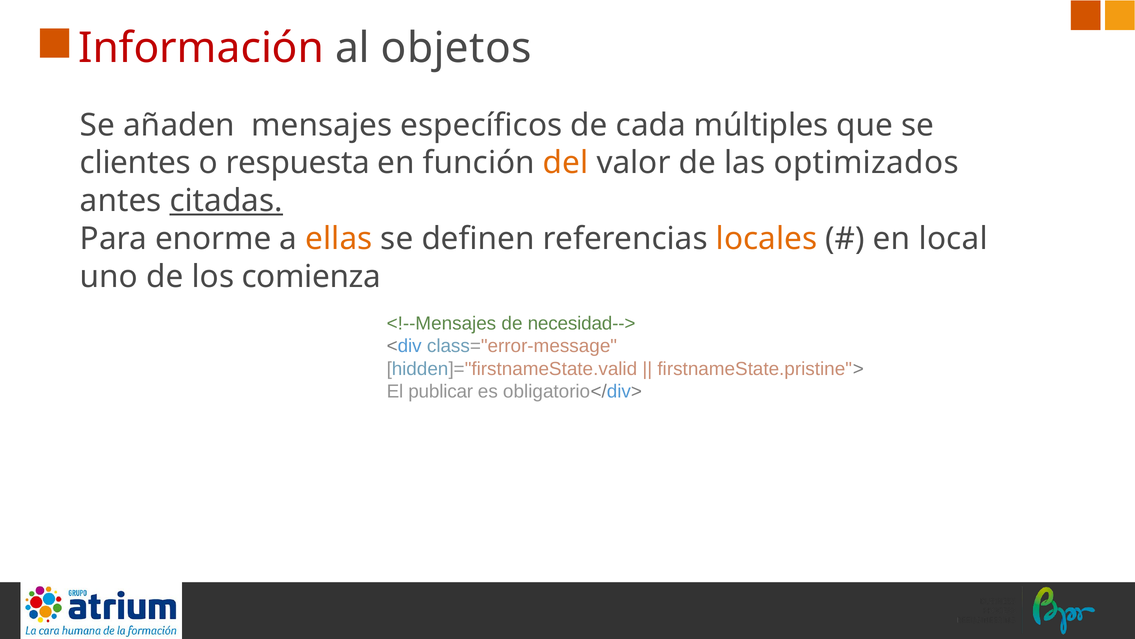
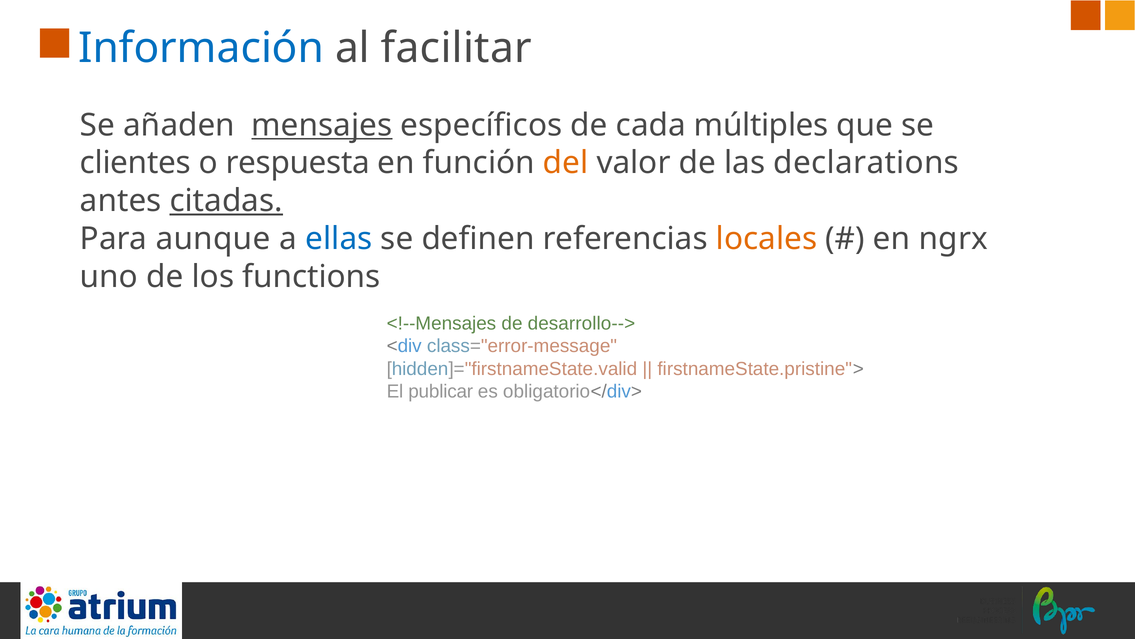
Información colour: red -> blue
objetos: objetos -> facilitar
mensajes underline: none -> present
optimizados: optimizados -> declarations
enorme: enorme -> aunque
ellas colour: orange -> blue
local: local -> ngrx
comienza: comienza -> functions
necesidad-->: necesidad--> -> desarrollo-->
